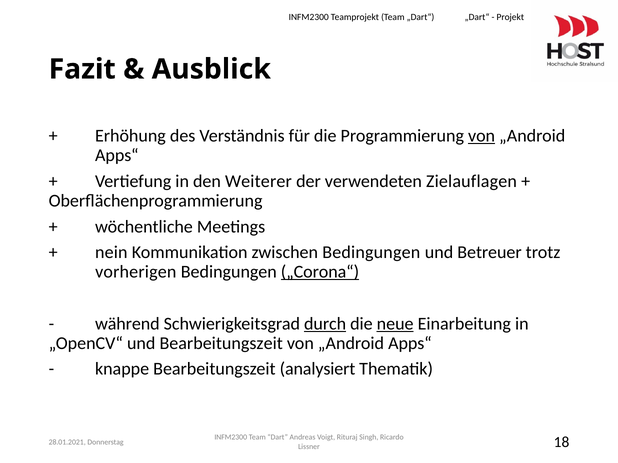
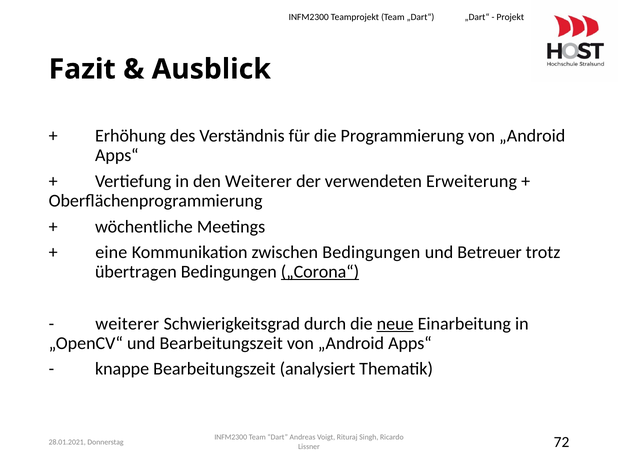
von at (482, 136) underline: present -> none
Zielauflagen: Zielauflagen -> Erweiterung
nein: nein -> eine
vorherigen: vorherigen -> übertragen
während at (127, 324): während -> weiterer
durch underline: present -> none
18: 18 -> 72
